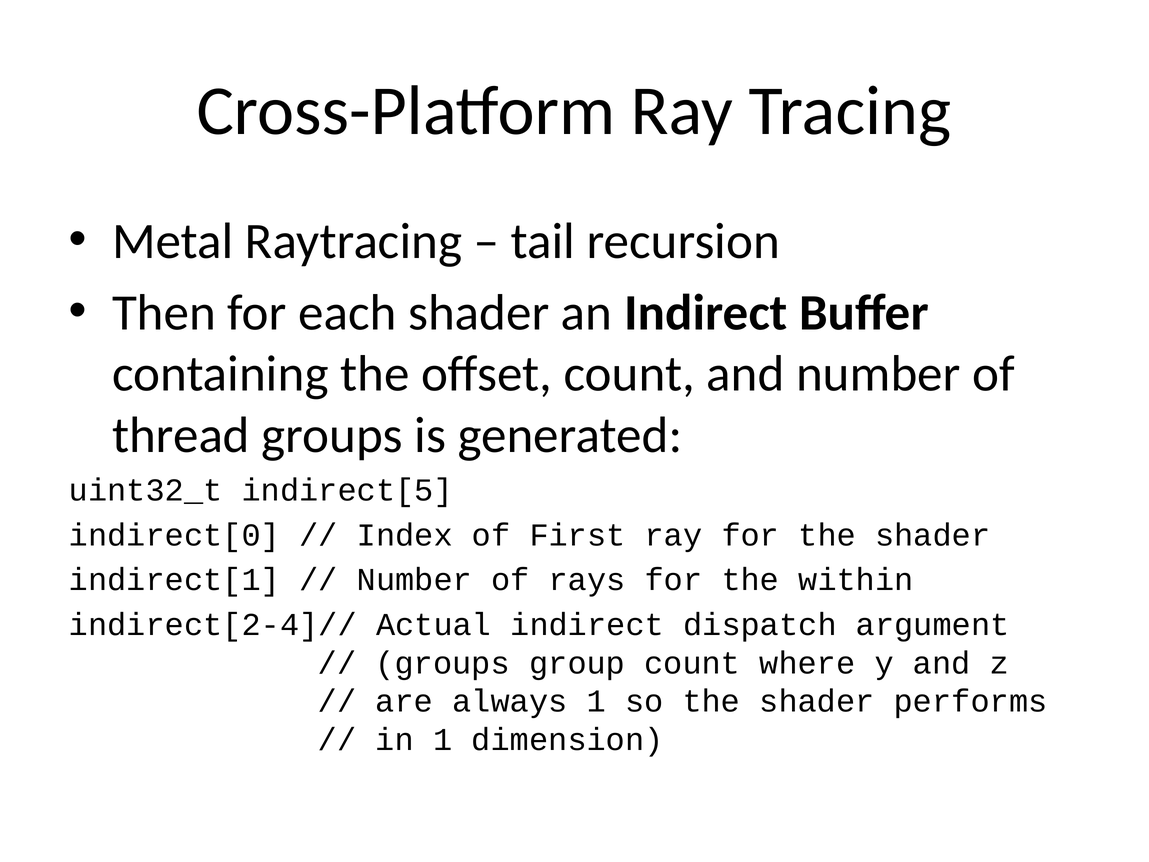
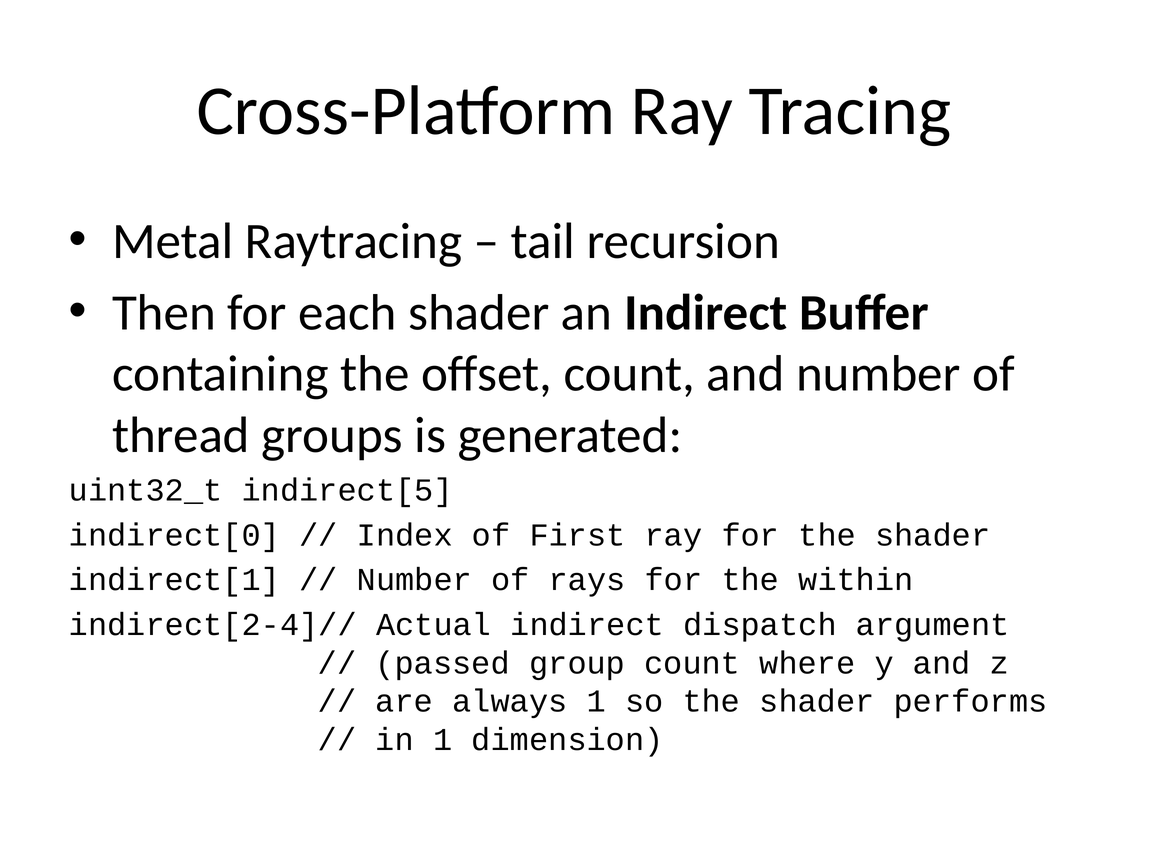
groups at (443, 663): groups -> passed
